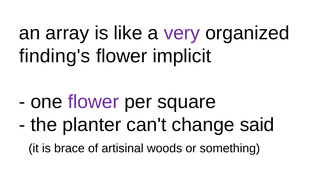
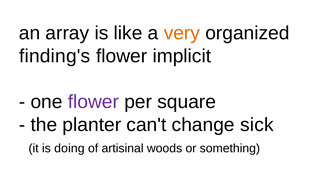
very colour: purple -> orange
said: said -> sick
brace: brace -> doing
